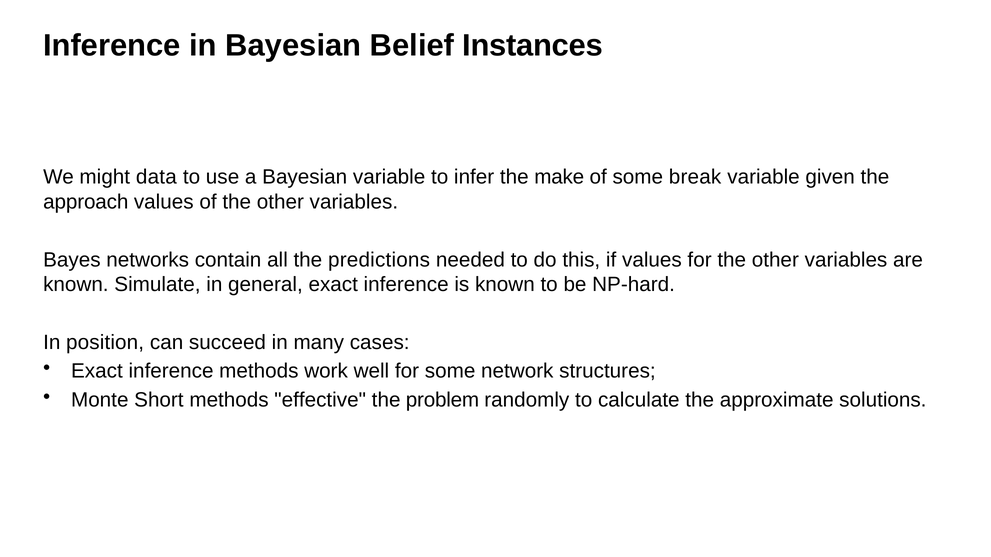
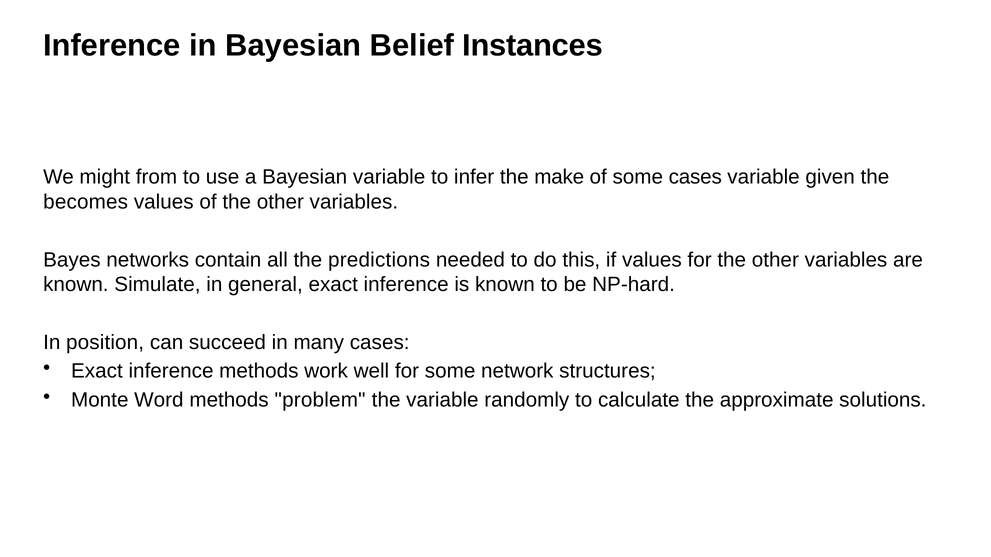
data: data -> from
some break: break -> cases
approach: approach -> becomes
Short: Short -> Word
effective: effective -> problem
the problem: problem -> variable
